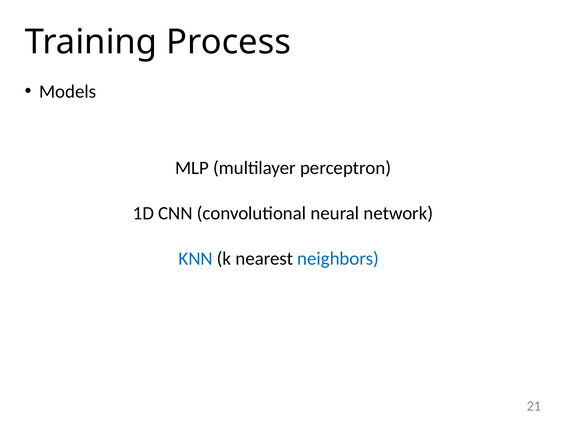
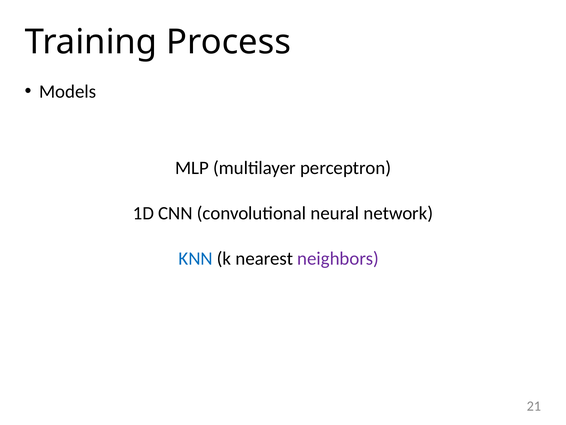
neighbors colour: blue -> purple
